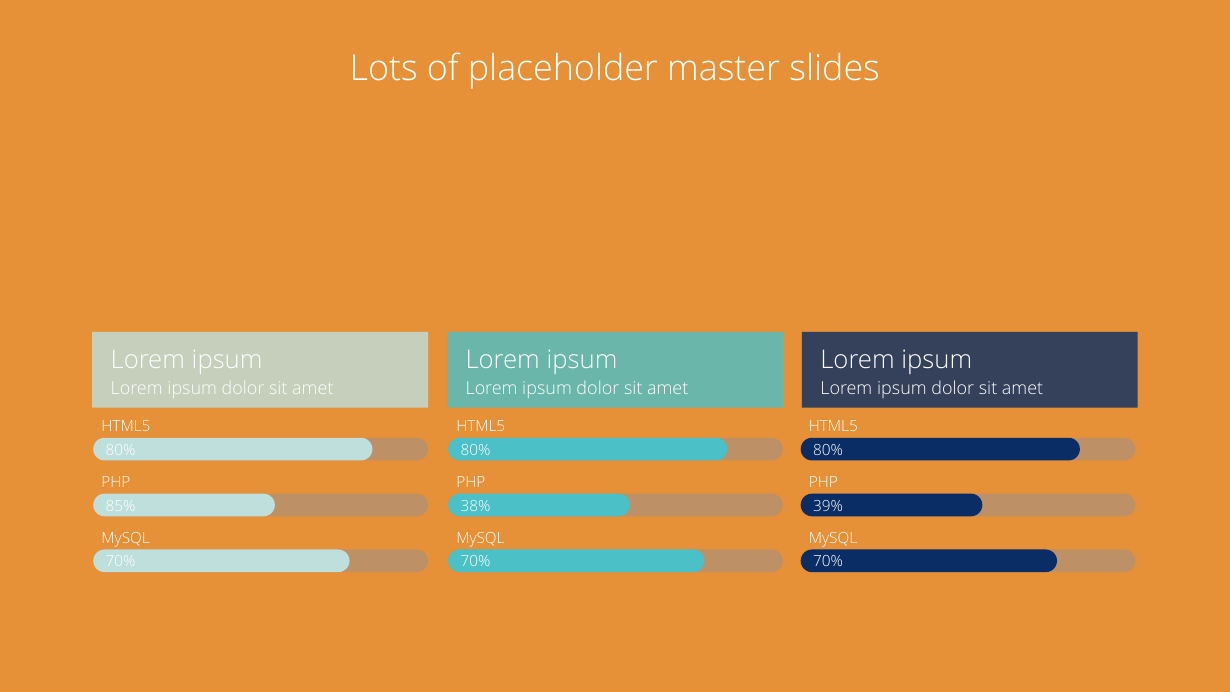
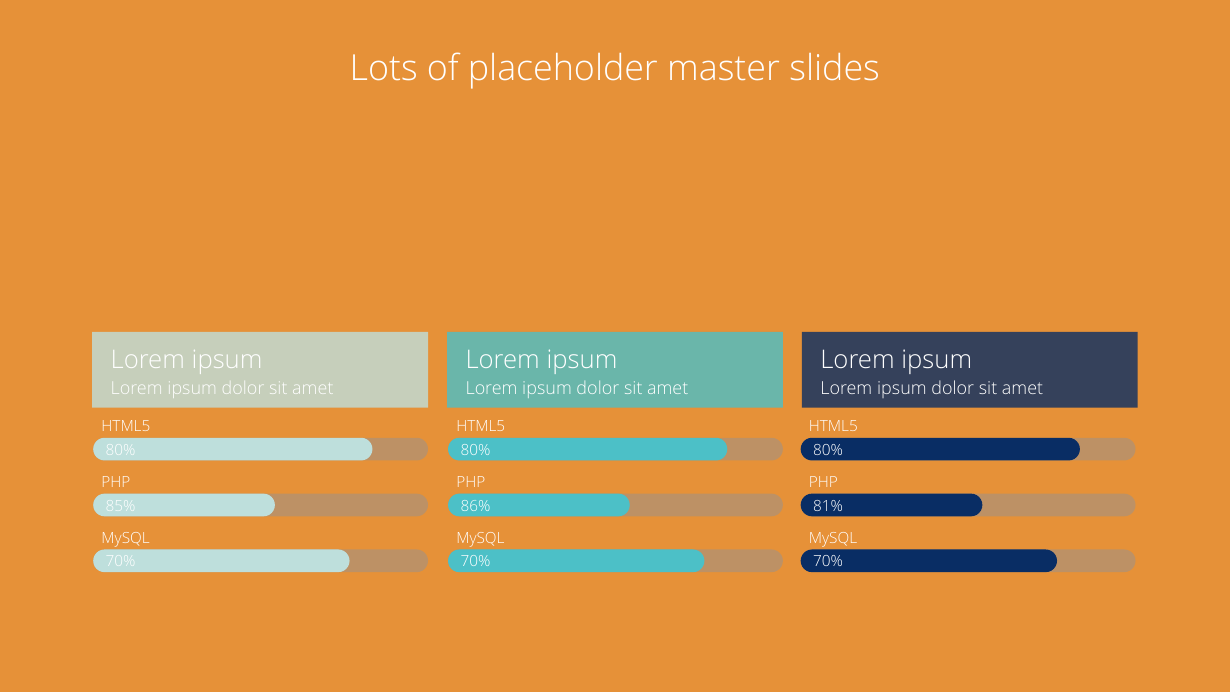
38%: 38% -> 86%
39%: 39% -> 81%
